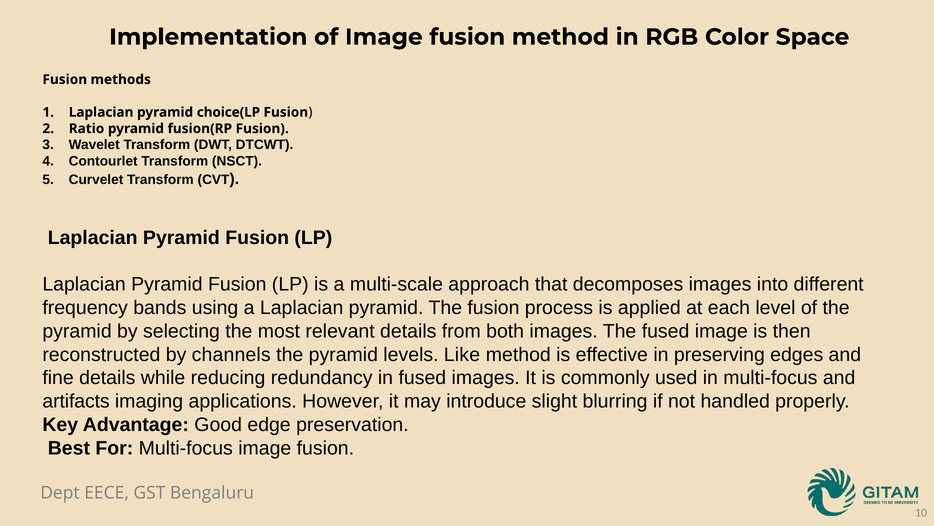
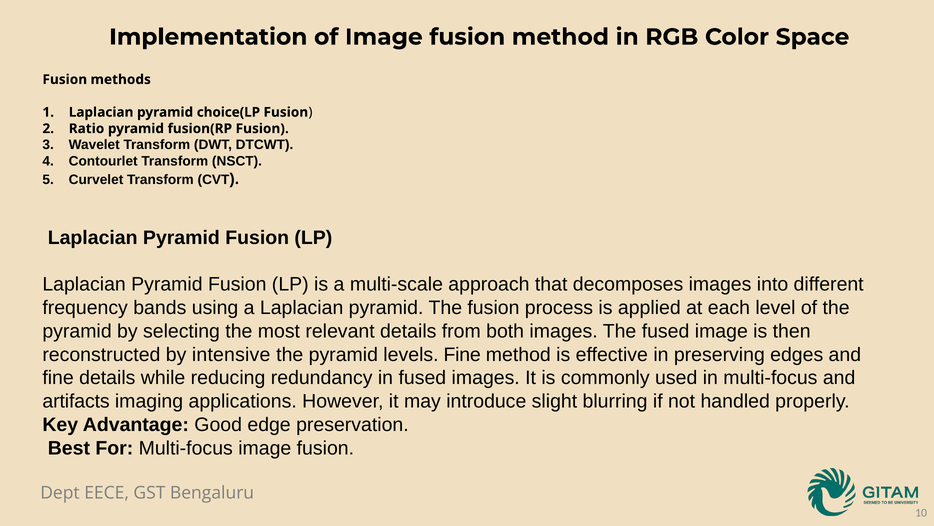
channels: channels -> intensive
levels Like: Like -> Fine
